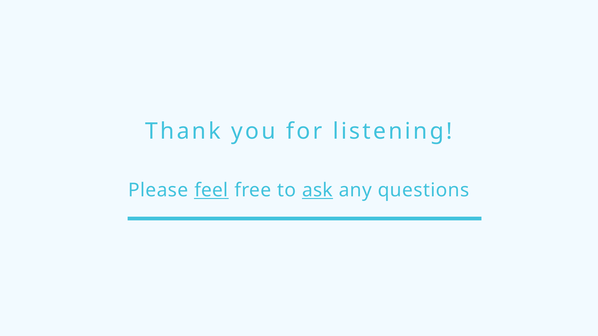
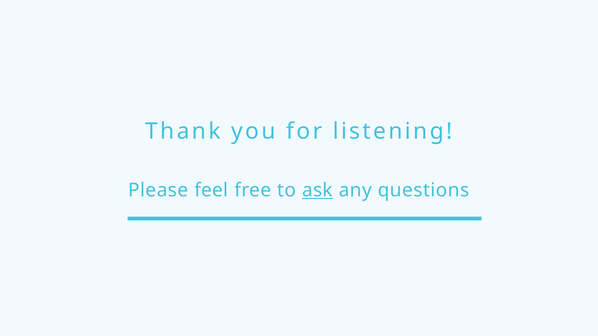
feel underline: present -> none
